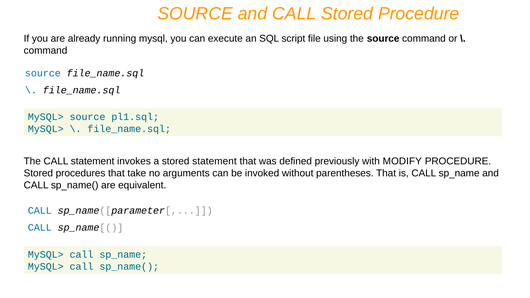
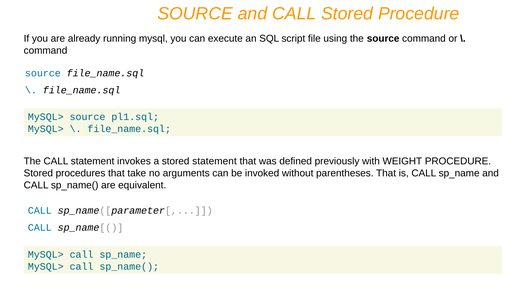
MODIFY: MODIFY -> WEIGHT
